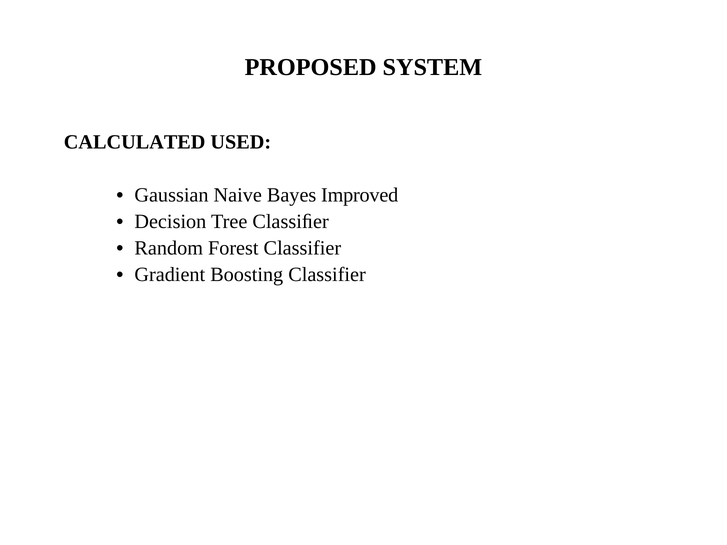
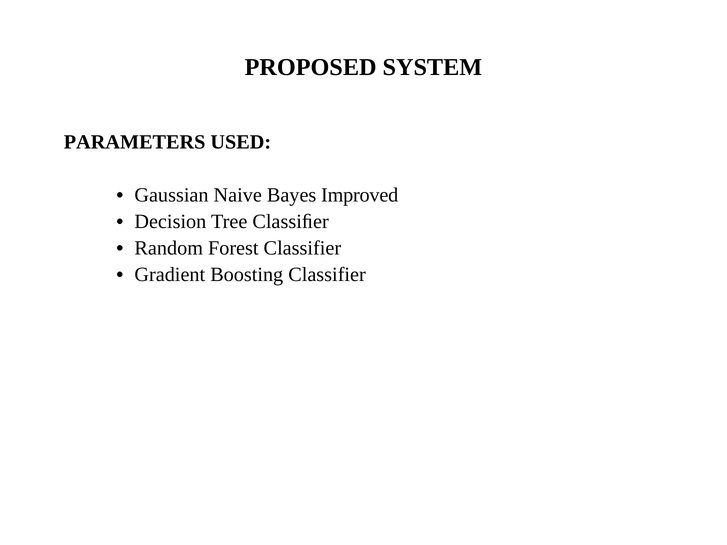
CALCULATED: CALCULATED -> PARAMETERS
